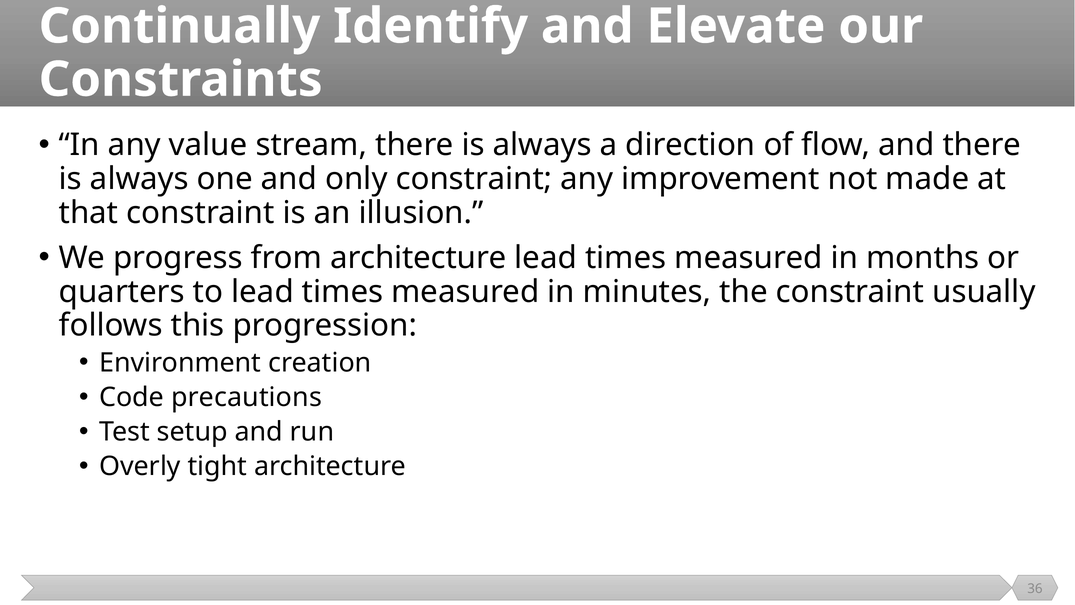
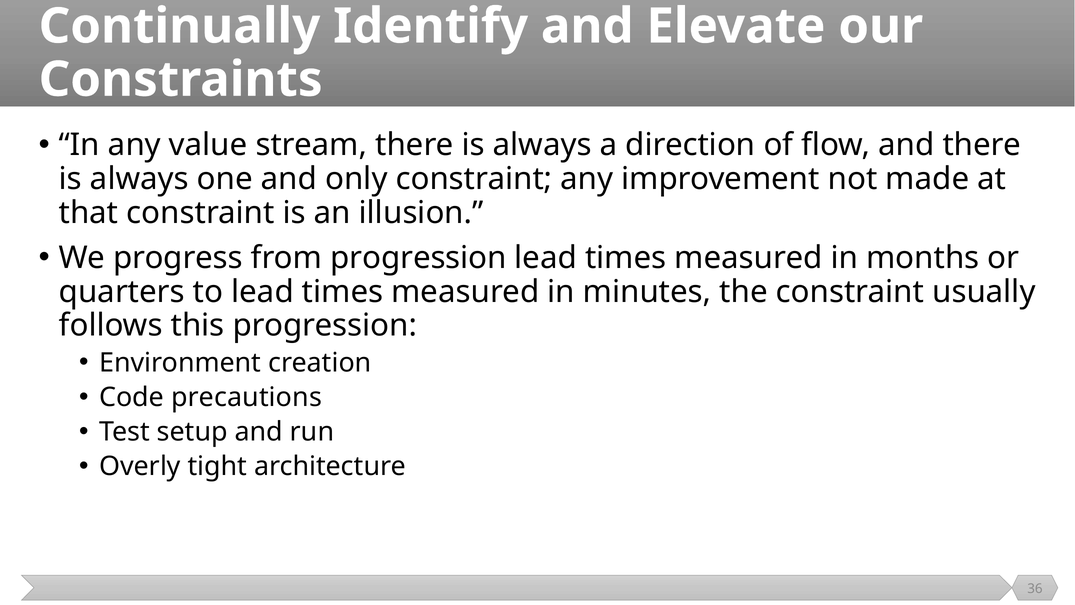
from architecture: architecture -> progression
